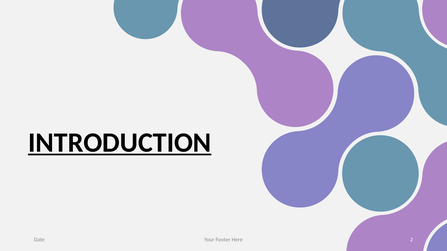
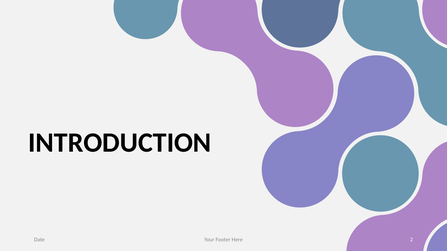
INTRODUCTION underline: present -> none
